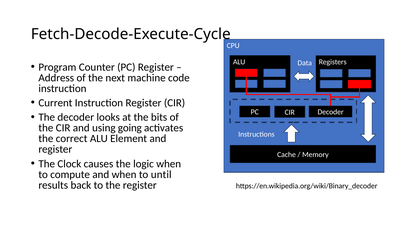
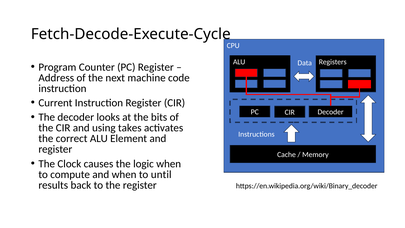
going: going -> takes
